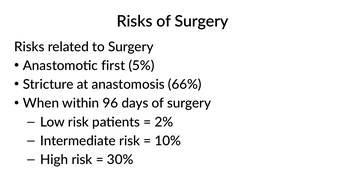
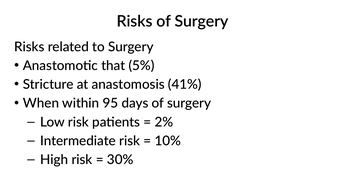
first: first -> that
66%: 66% -> 41%
96: 96 -> 95
